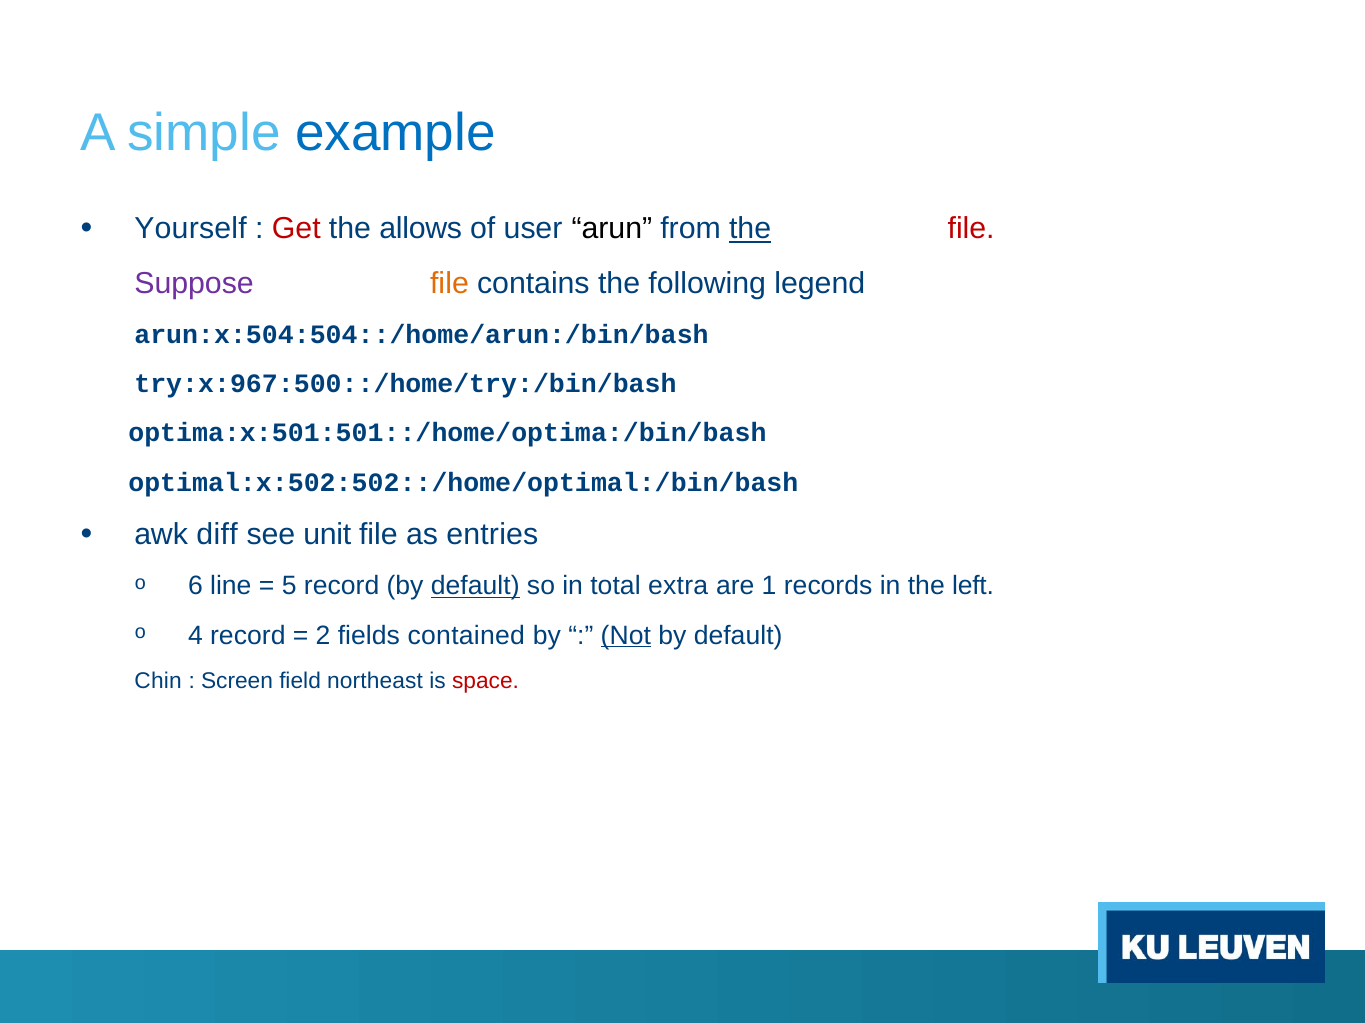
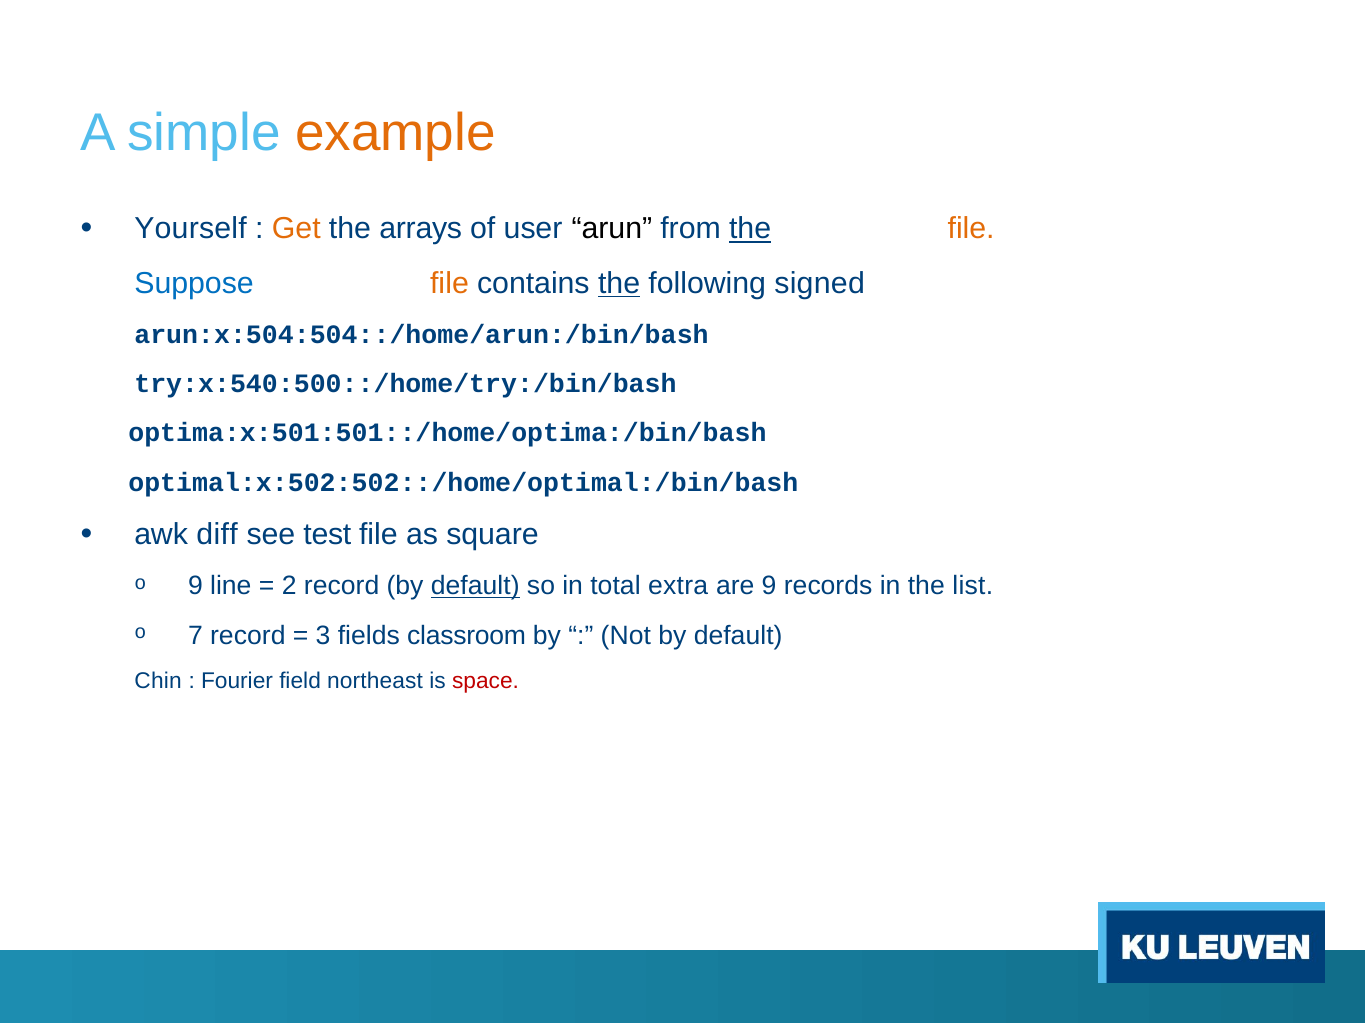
example colour: blue -> orange
Get colour: red -> orange
allows: allows -> arrays
file at (971, 229) colour: red -> orange
Suppose colour: purple -> blue
the at (619, 284) underline: none -> present
legend: legend -> signed
try:x:967:500::/home/try:/bin/bash: try:x:967:500::/home/try:/bin/bash -> try:x:540:500::/home/try:/bin/bash
unit: unit -> test
entries: entries -> square
6 at (195, 587): 6 -> 9
5: 5 -> 2
are 1: 1 -> 9
left: left -> list
4: 4 -> 7
2: 2 -> 3
contained: contained -> classroom
Not underline: present -> none
Screen: Screen -> Fourier
